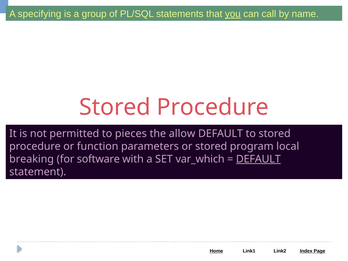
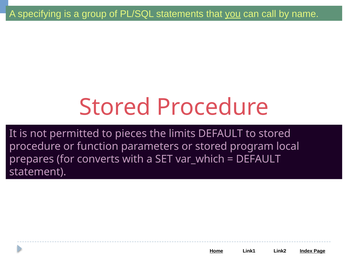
allow: allow -> limits
breaking: breaking -> prepares
software: software -> converts
DEFAULT at (258, 159) underline: present -> none
